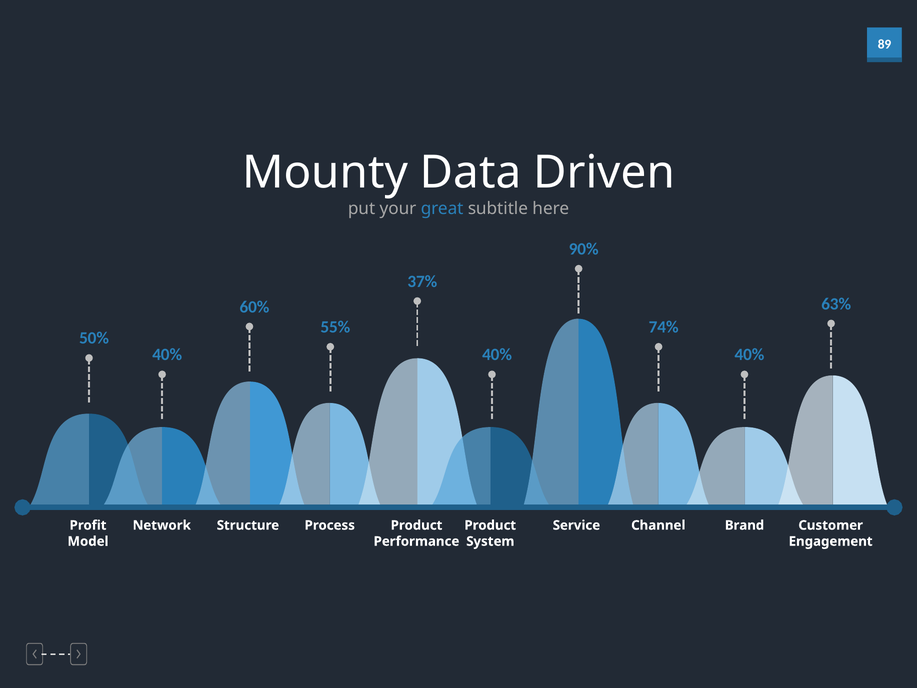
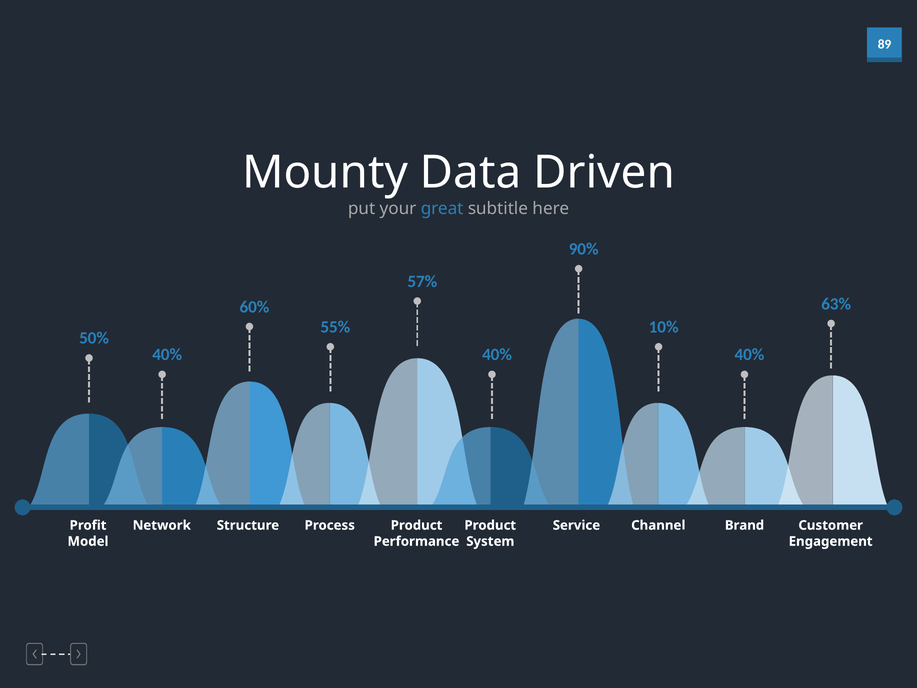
37%: 37% -> 57%
74%: 74% -> 10%
